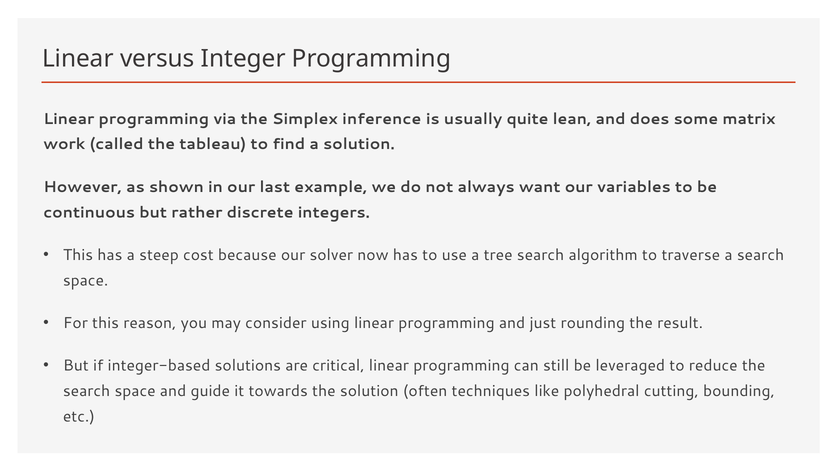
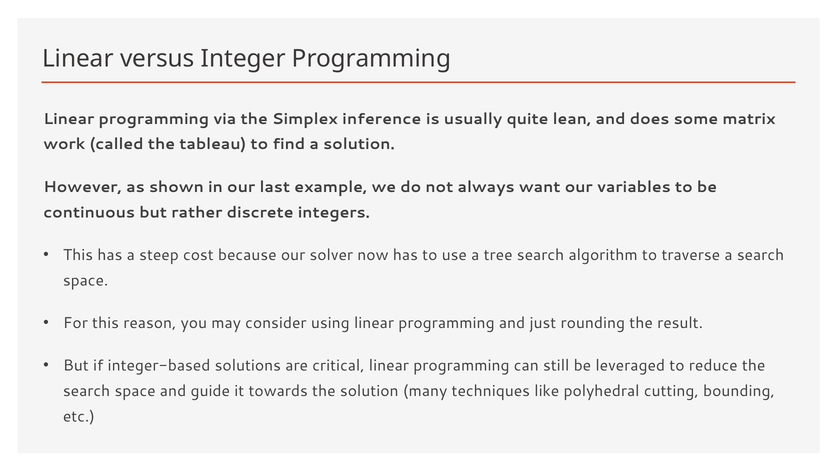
often: often -> many
